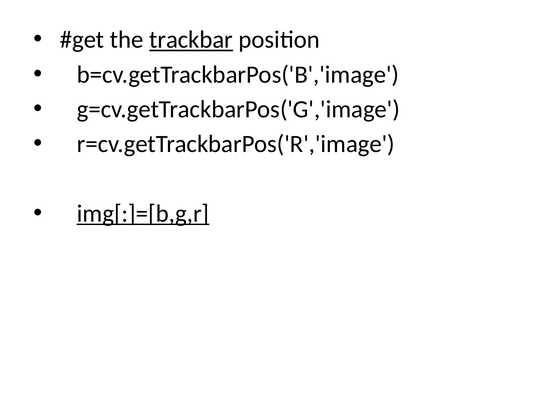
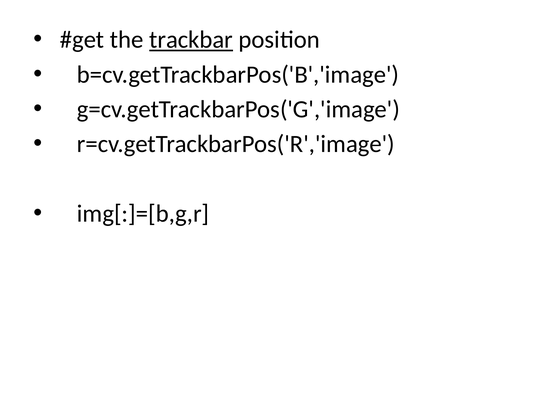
img[:]=[b,g,r underline: present -> none
